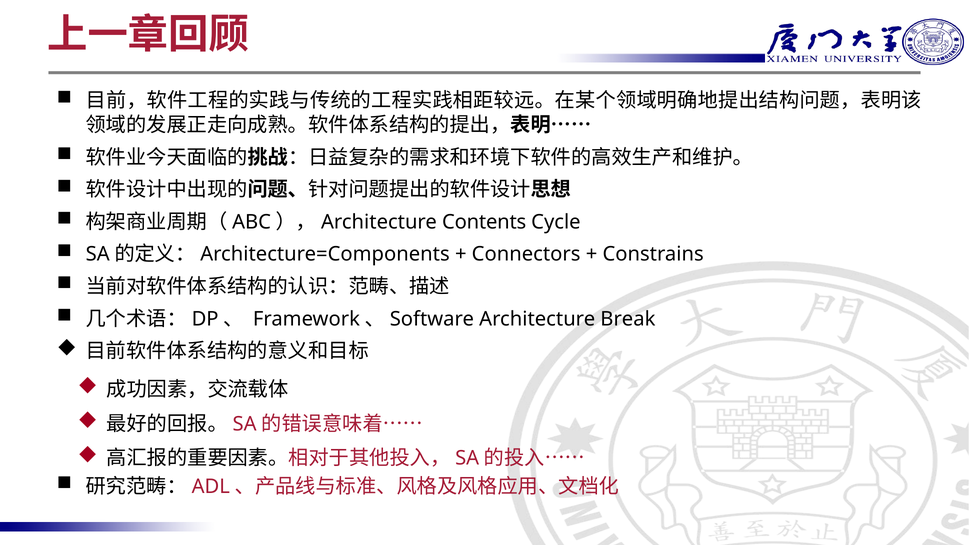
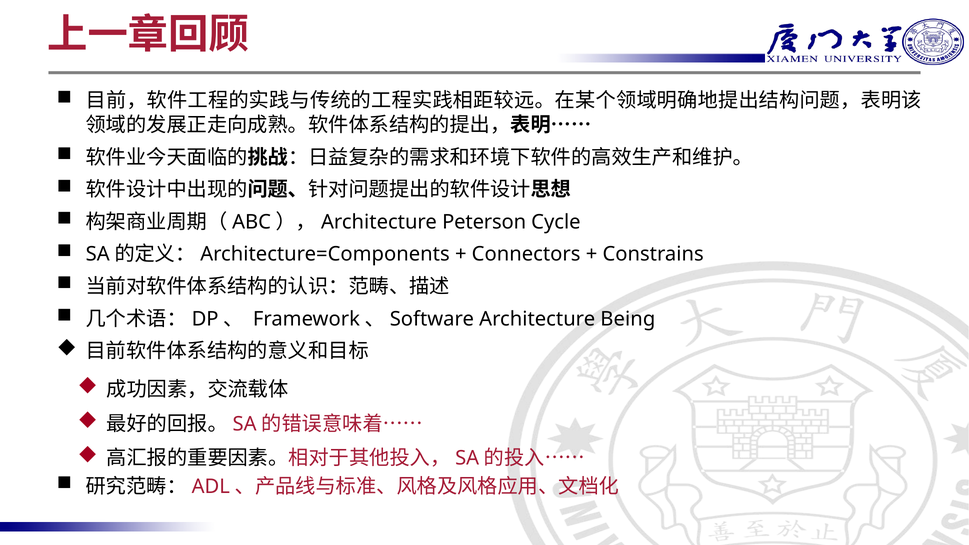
Contents: Contents -> Peterson
Break: Break -> Being
